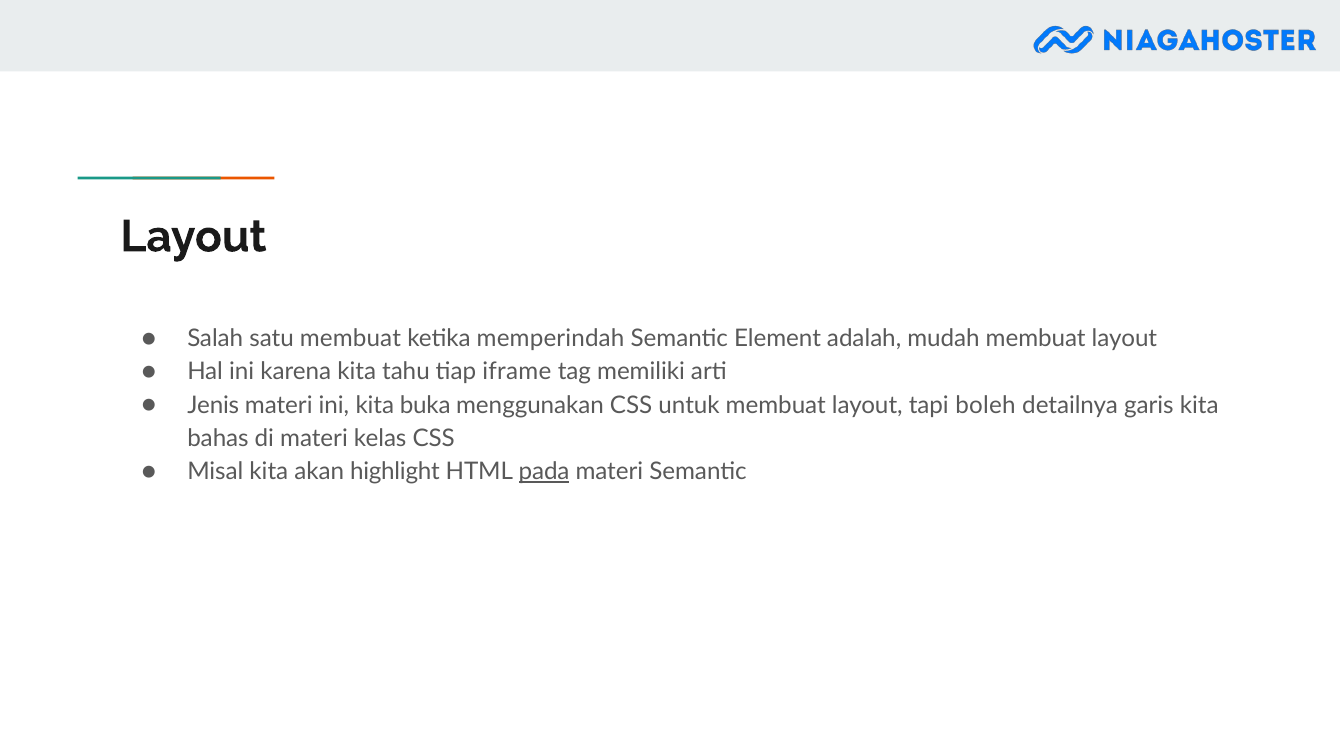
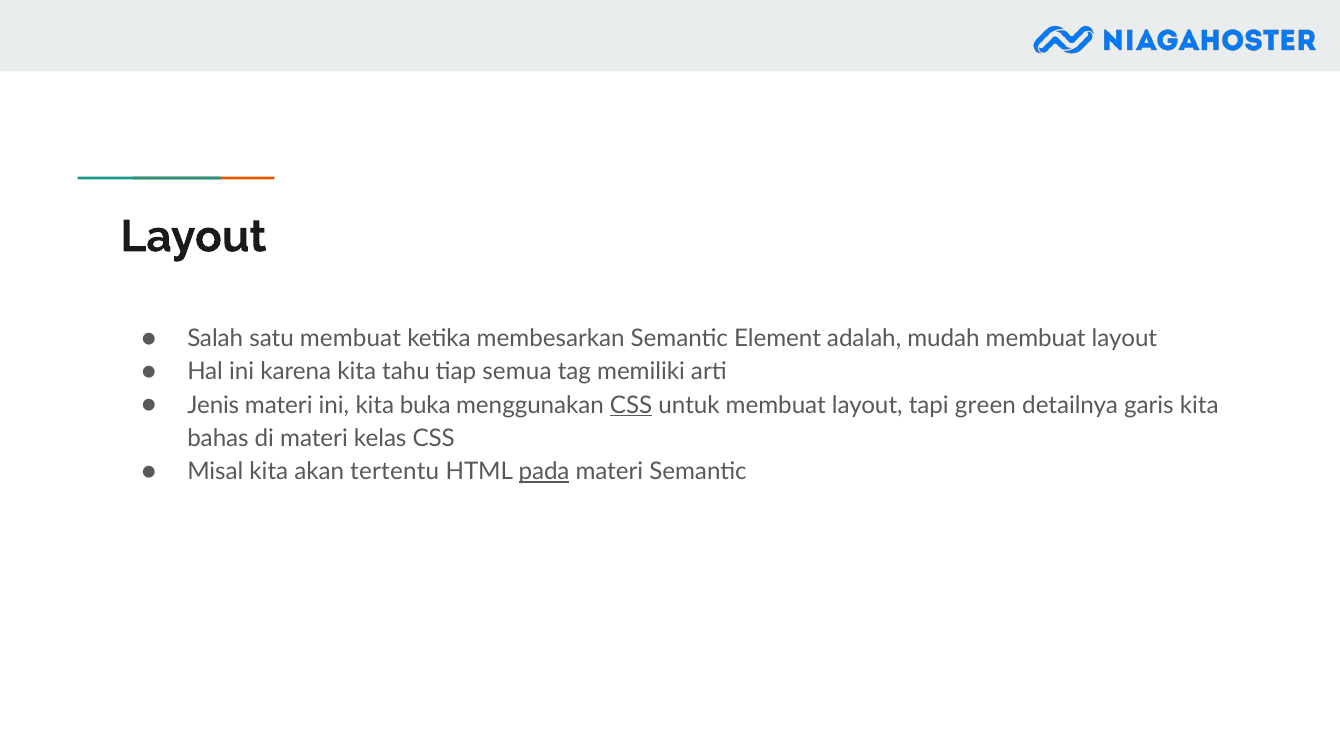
memperindah: memperindah -> membesarkan
iframe: iframe -> semua
CSS at (631, 405) underline: none -> present
boleh: boleh -> green
highlight: highlight -> tertentu
